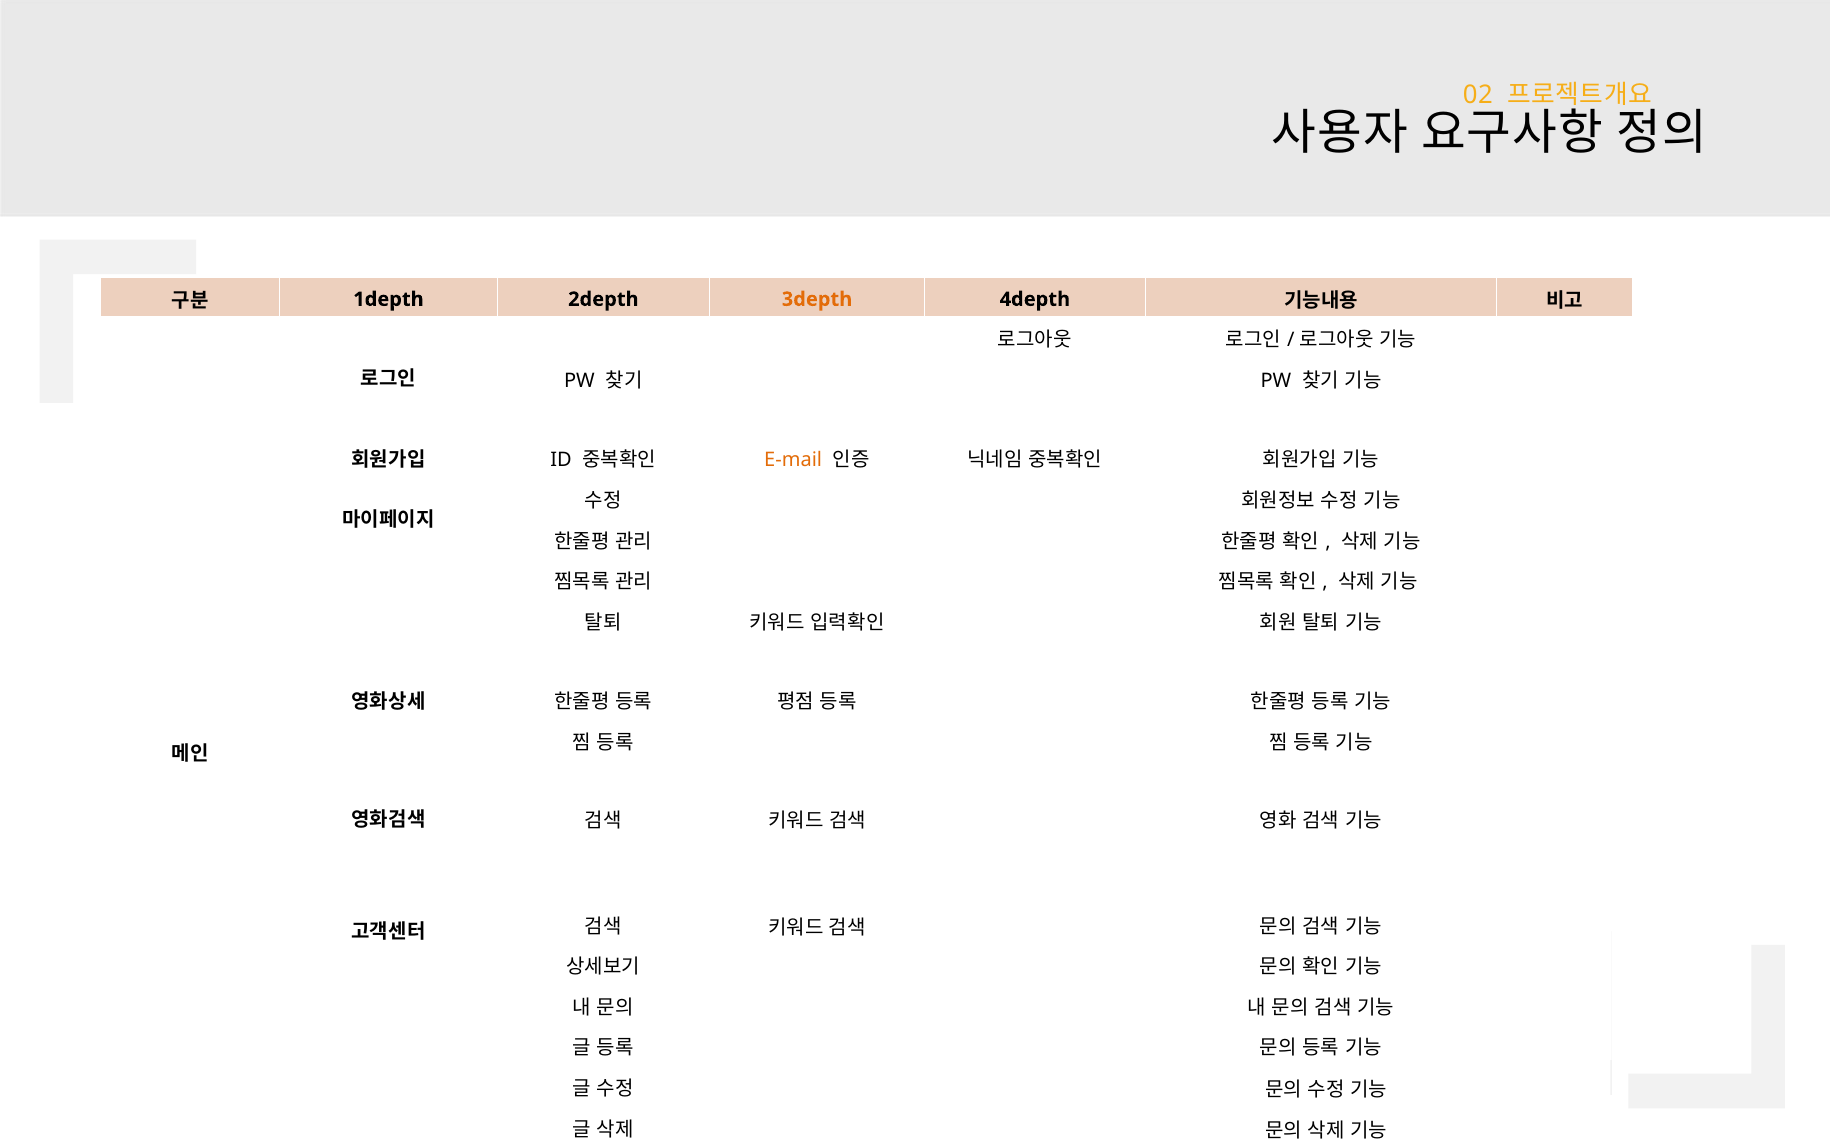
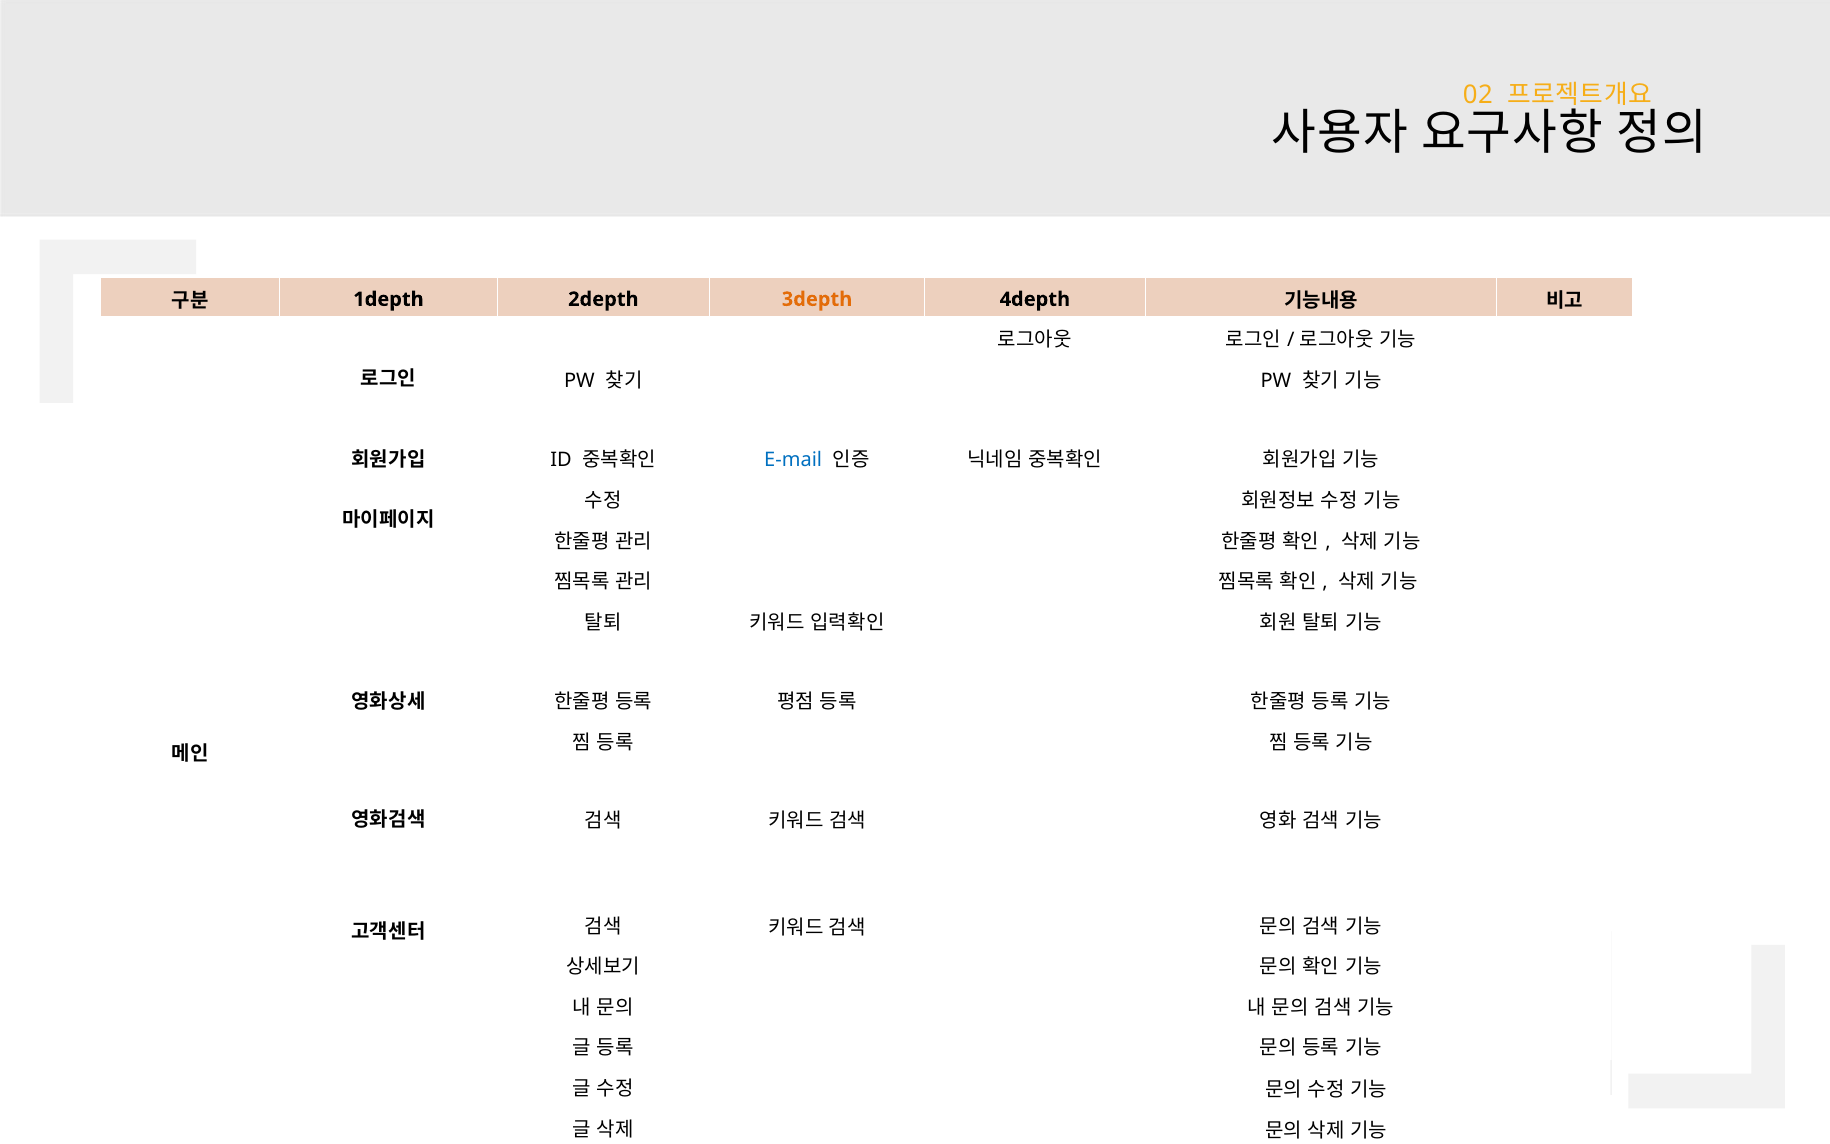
E-mail colour: orange -> blue
